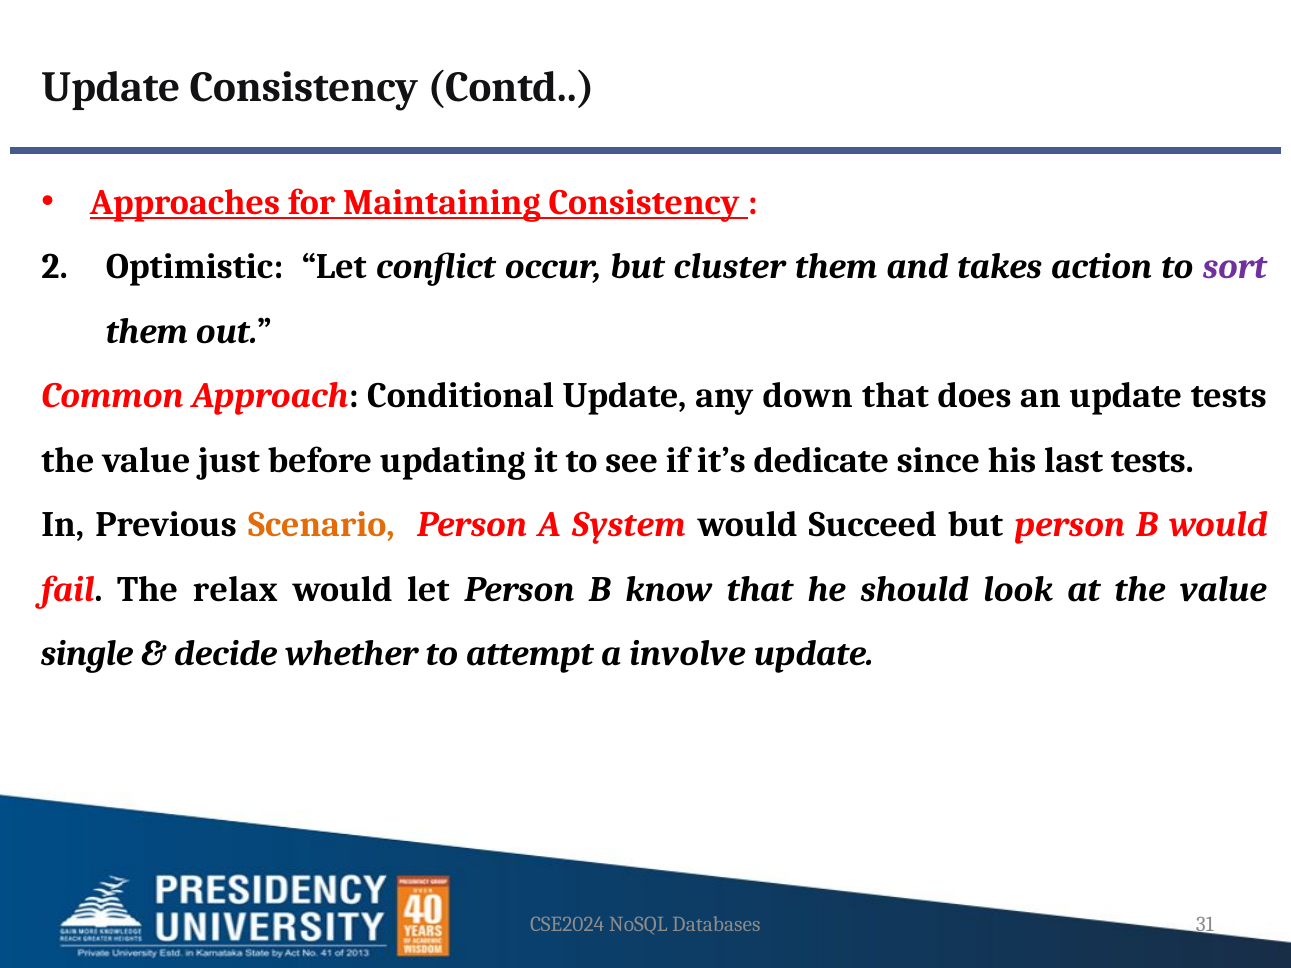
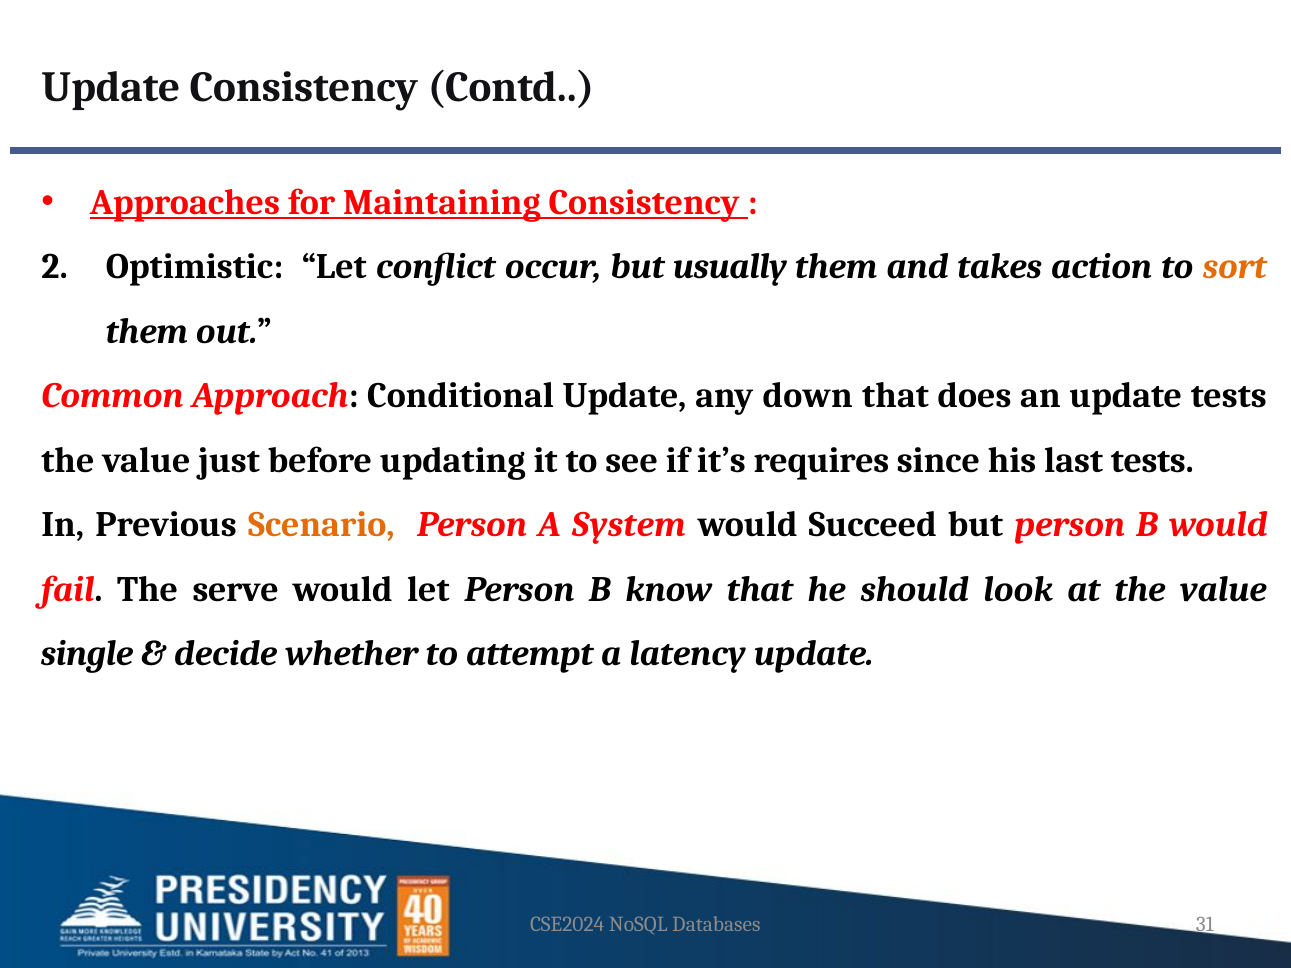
cluster: cluster -> usually
sort colour: purple -> orange
dedicate: dedicate -> requires
relax: relax -> serve
involve: involve -> latency
